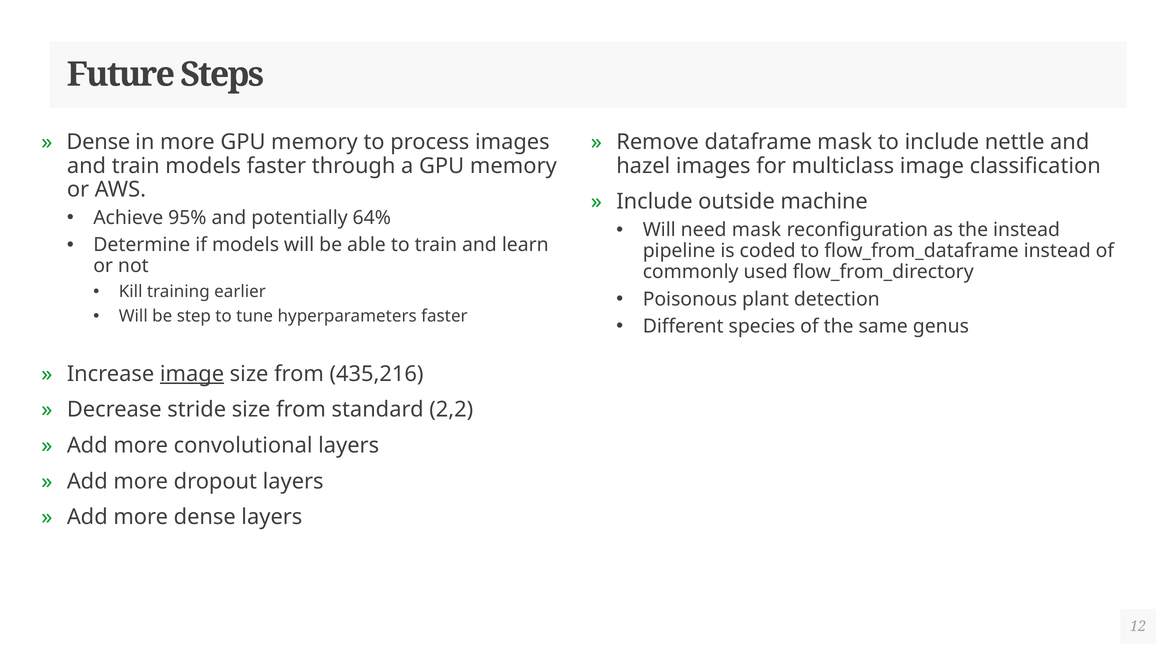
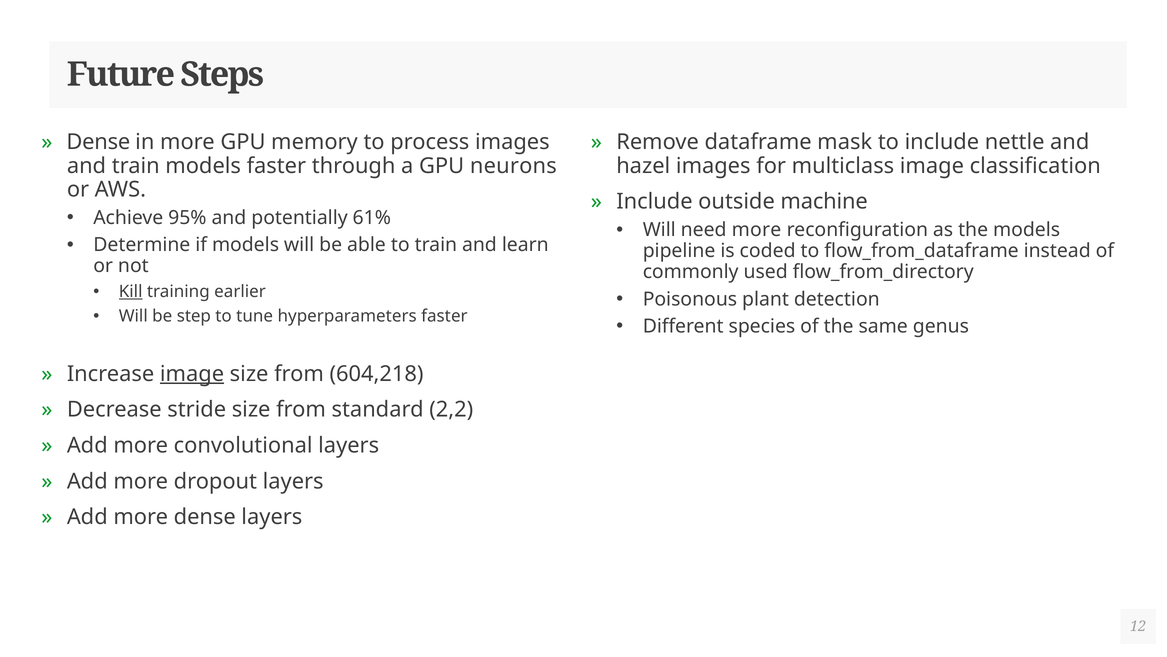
a GPU memory: memory -> neurons
64%: 64% -> 61%
need mask: mask -> more
the instead: instead -> models
Kill underline: none -> present
435,216: 435,216 -> 604,218
